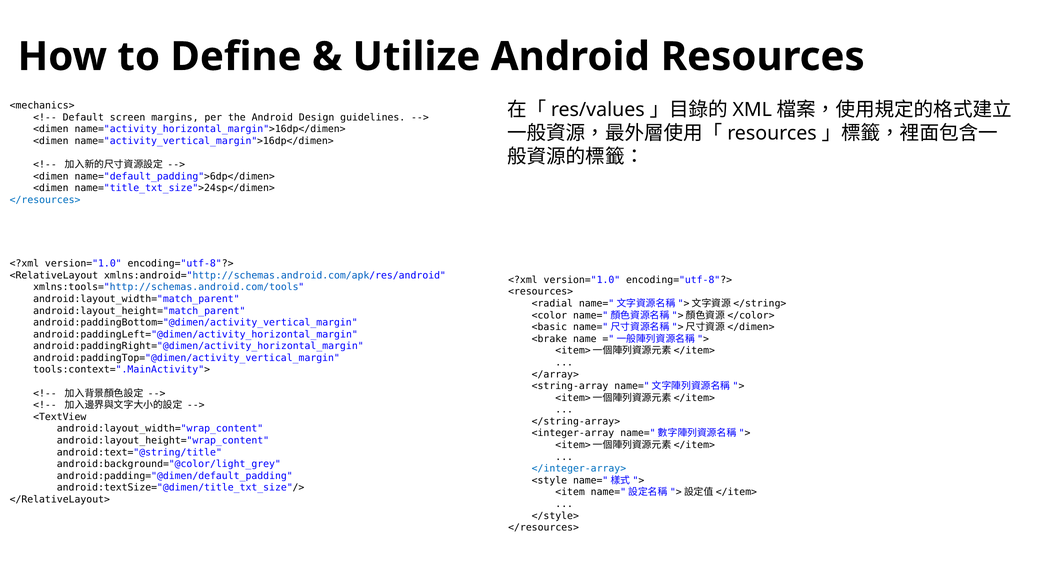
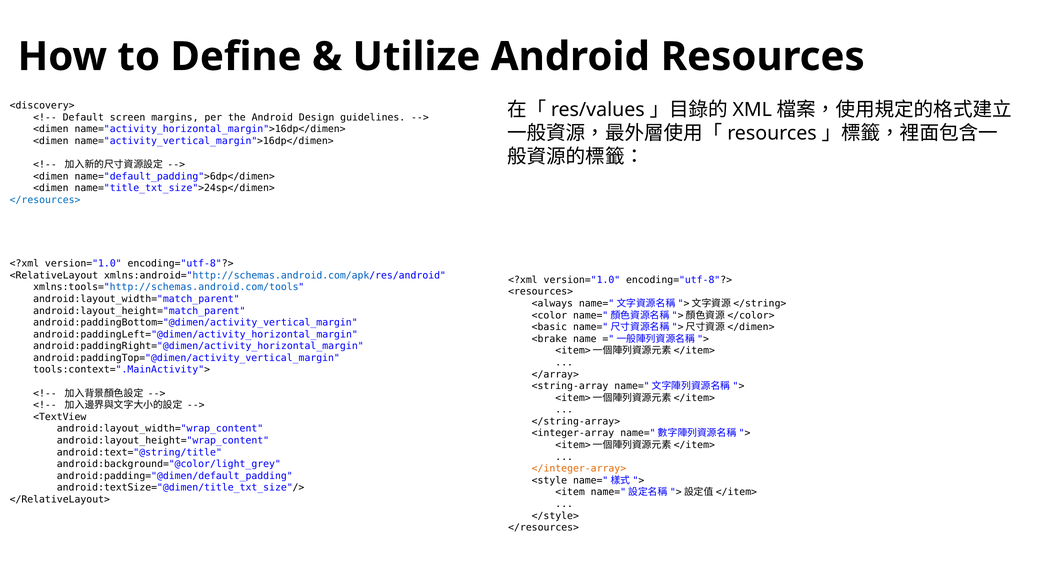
<mechanics>: <mechanics> -> <discovery>
<radial: <radial -> <always
</integer-array> colour: blue -> orange
